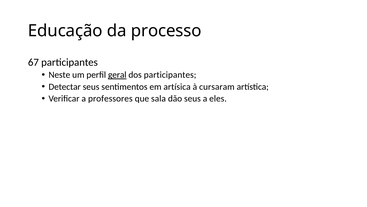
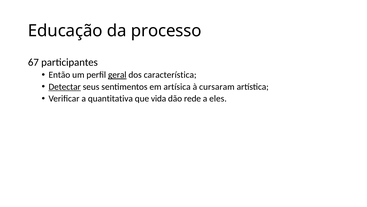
Neste: Neste -> Então
dos participantes: participantes -> característica
Detectar underline: none -> present
professores: professores -> quantitativa
sala: sala -> vida
dão seus: seus -> rede
